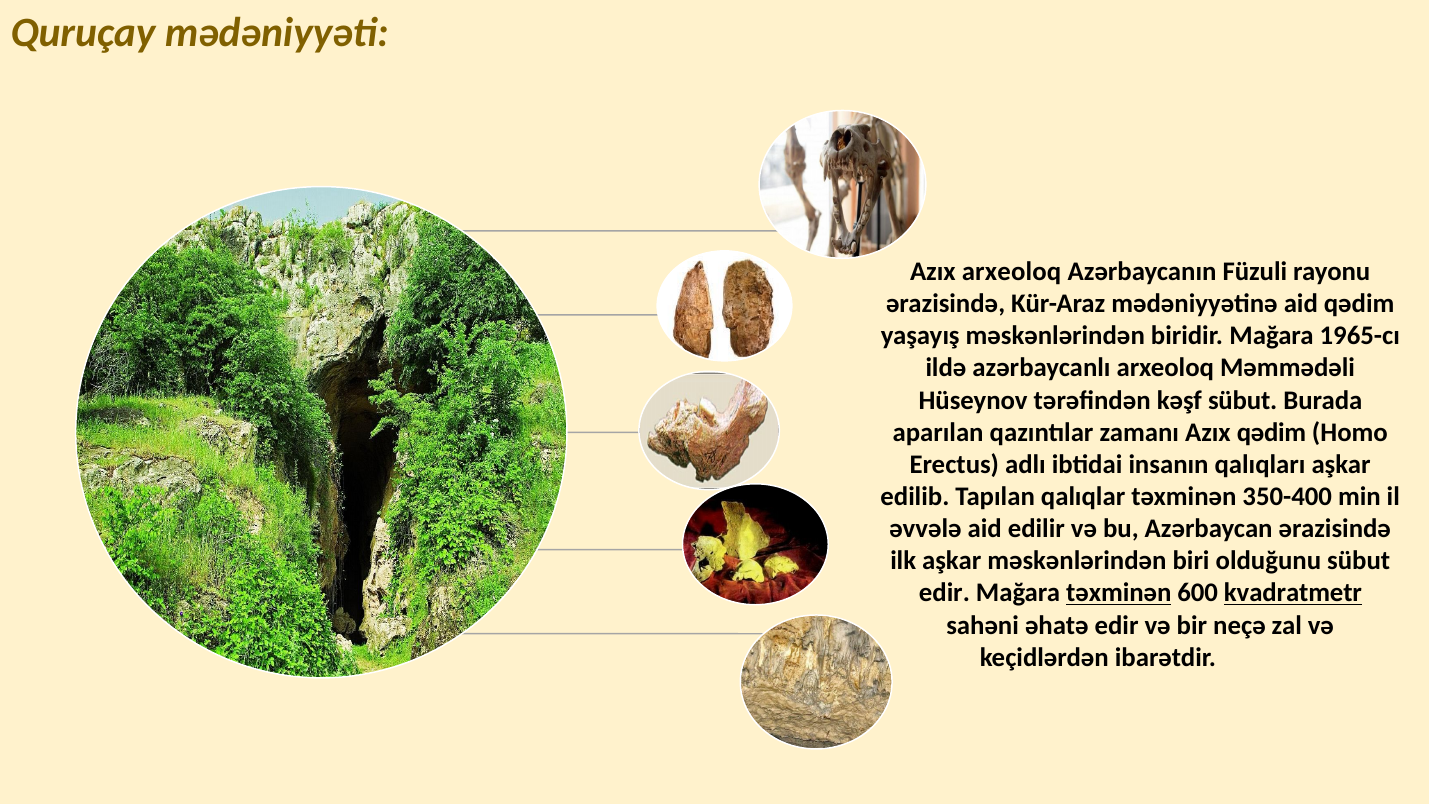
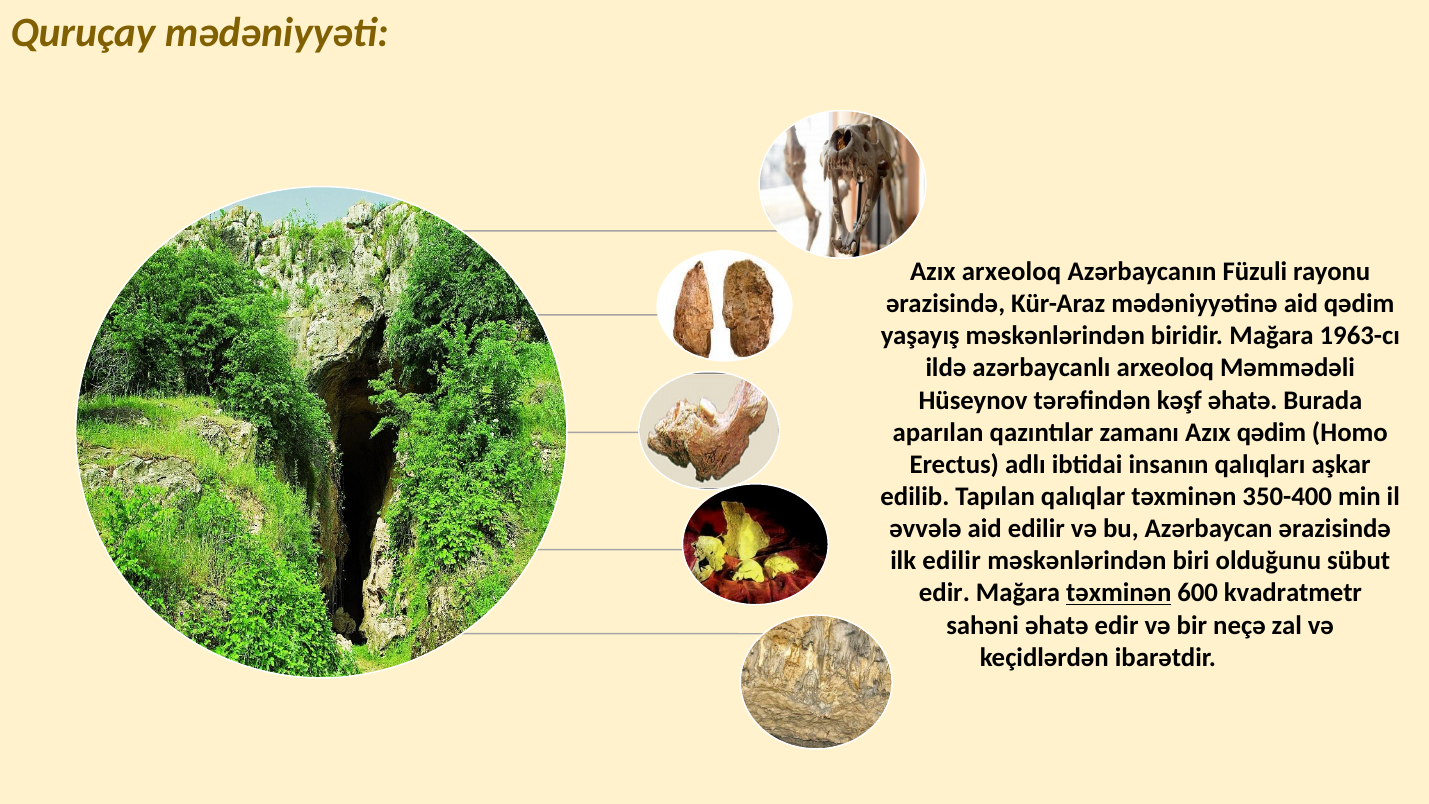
1965-cı: 1965-cı -> 1963-cı
kəşf sübut: sübut -> əhatə
ilk aşkar: aşkar -> edilir
kvadratmetr underline: present -> none
